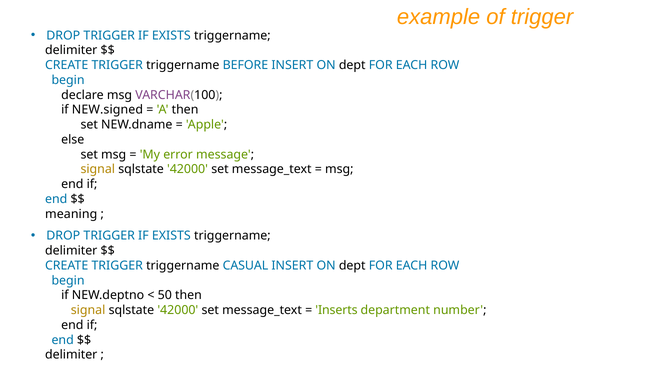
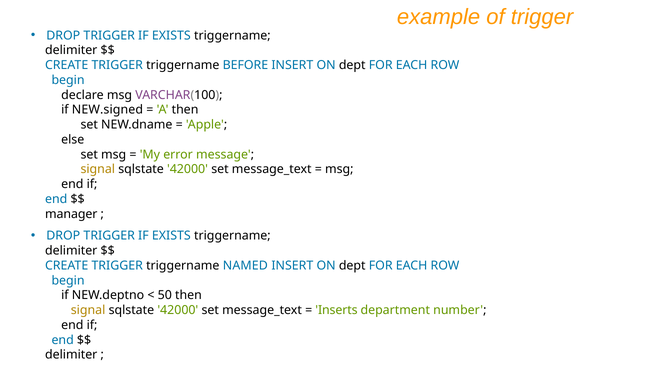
meaning: meaning -> manager
CASUAL: CASUAL -> NAMED
